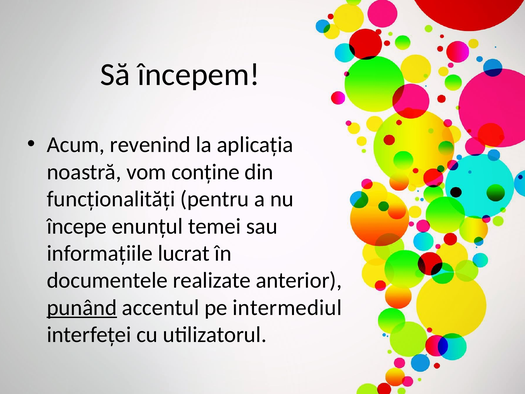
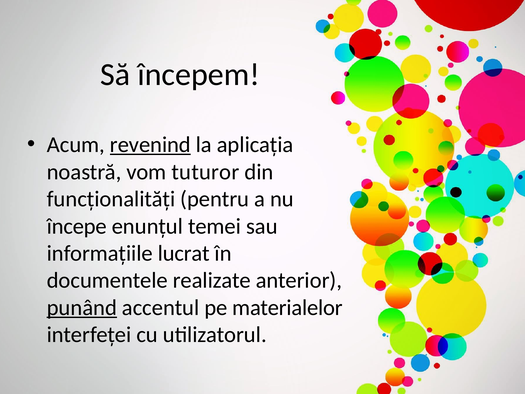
revenind underline: none -> present
conţine: conţine -> tuturor
intermediul: intermediul -> materialelor
